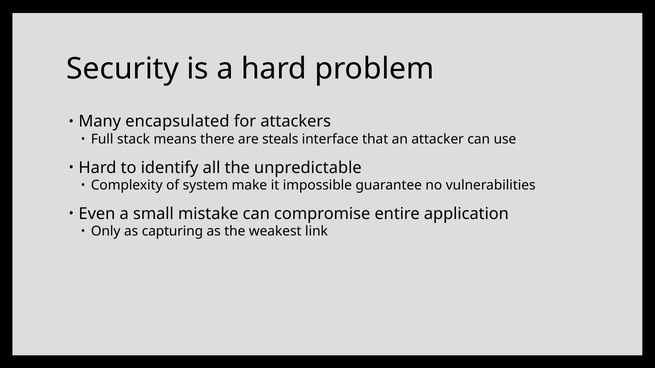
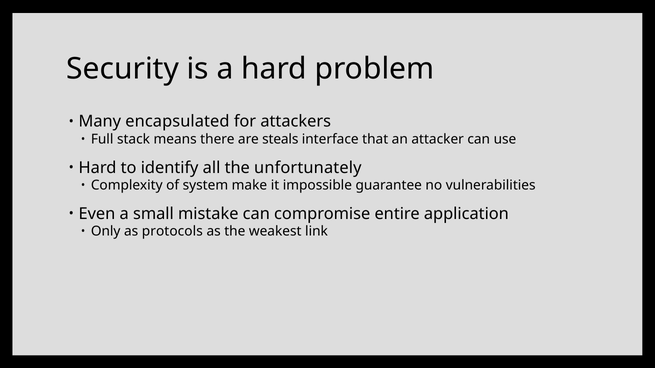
unpredictable: unpredictable -> unfortunately
capturing: capturing -> protocols
